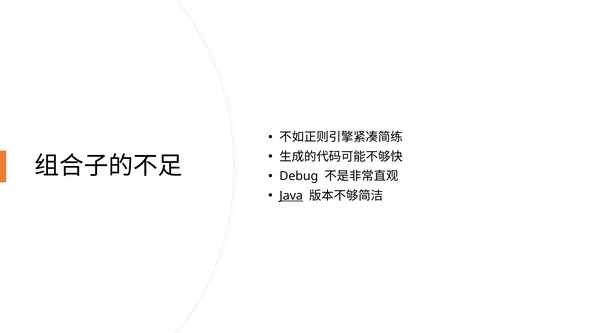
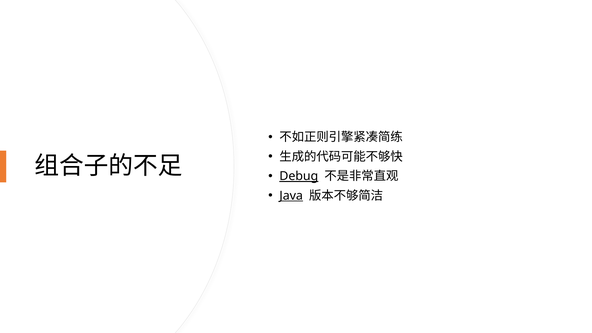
Debug underline: none -> present
